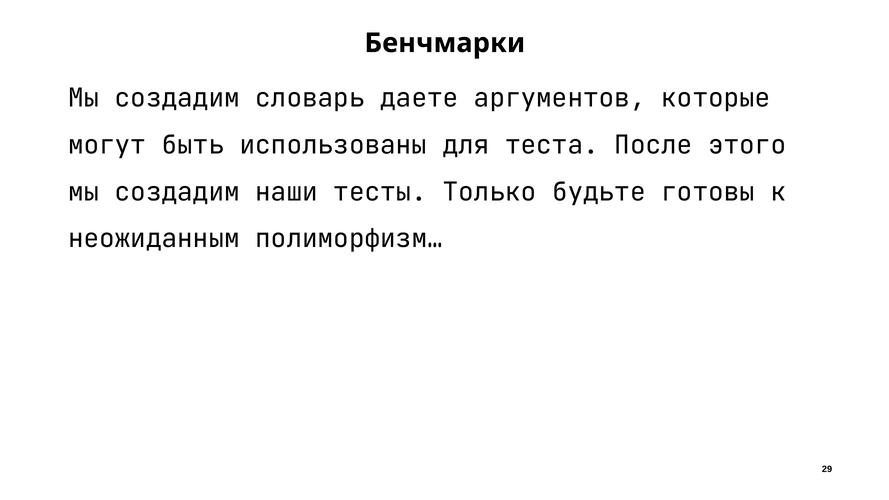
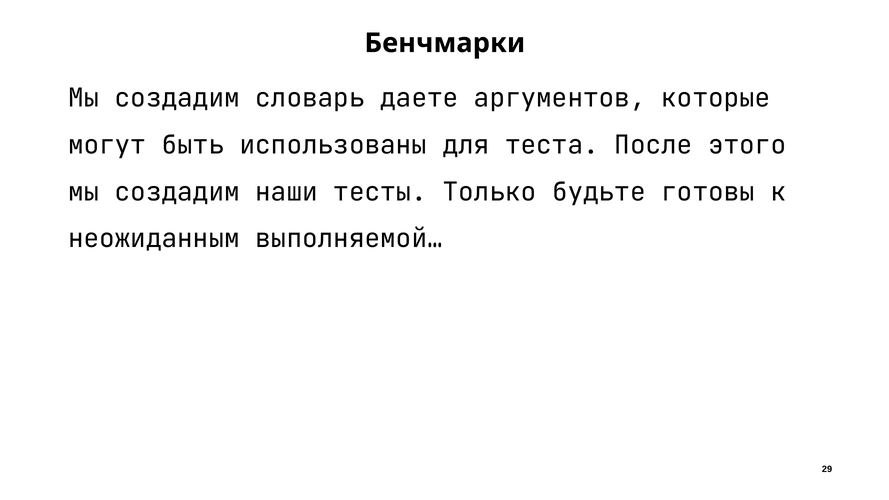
полиморфизм…: полиморфизм… -> выполняемой…
